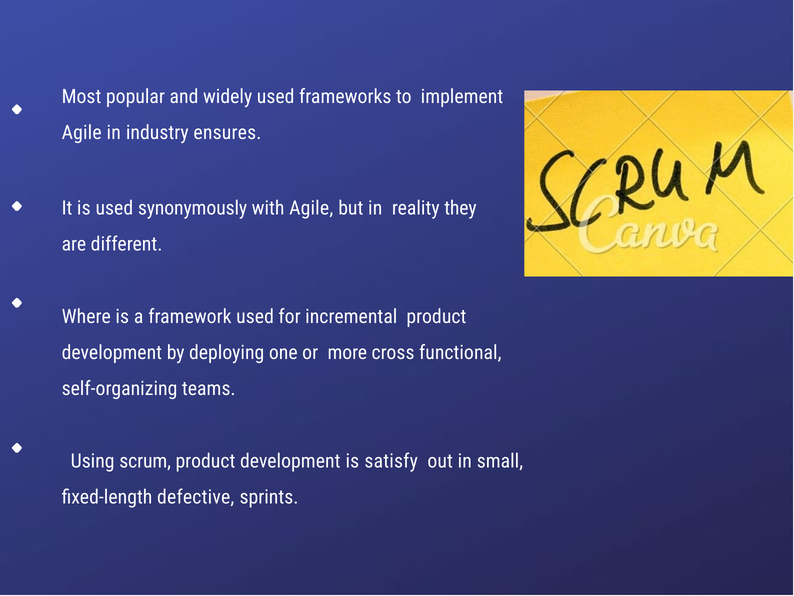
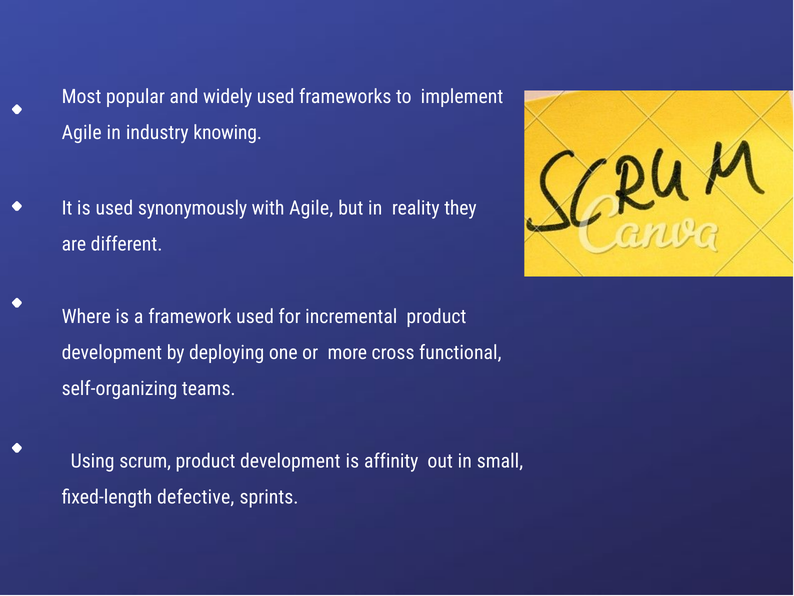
ensures: ensures -> knowing
satisfy: satisfy -> affinity
